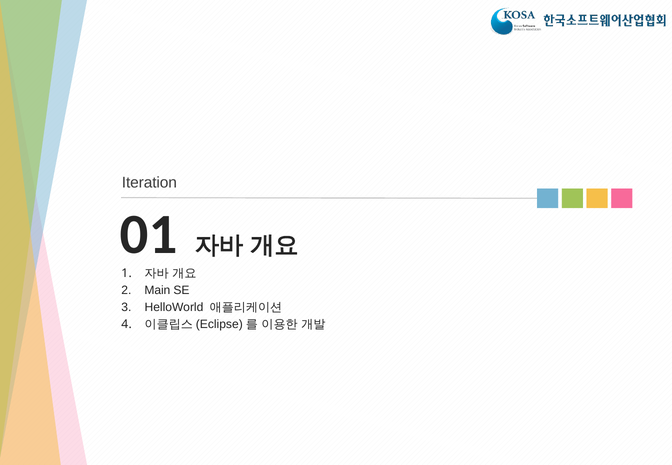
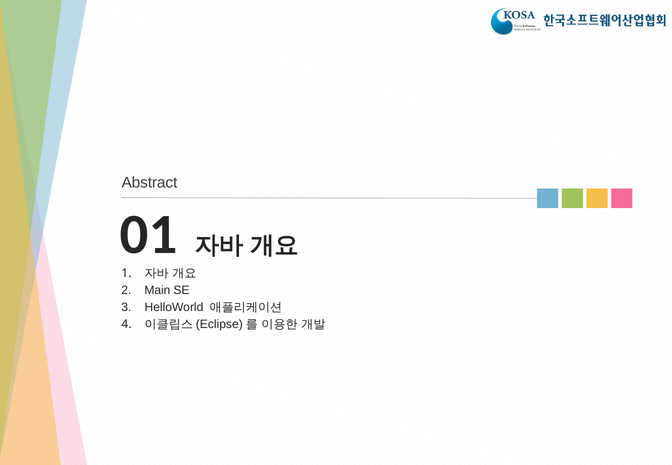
Iteration: Iteration -> Abstract
